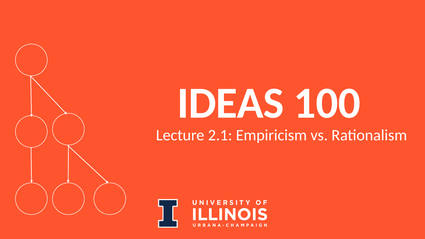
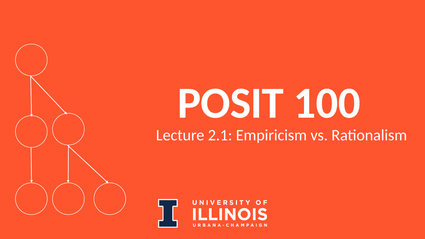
IDEAS: IDEAS -> POSIT
